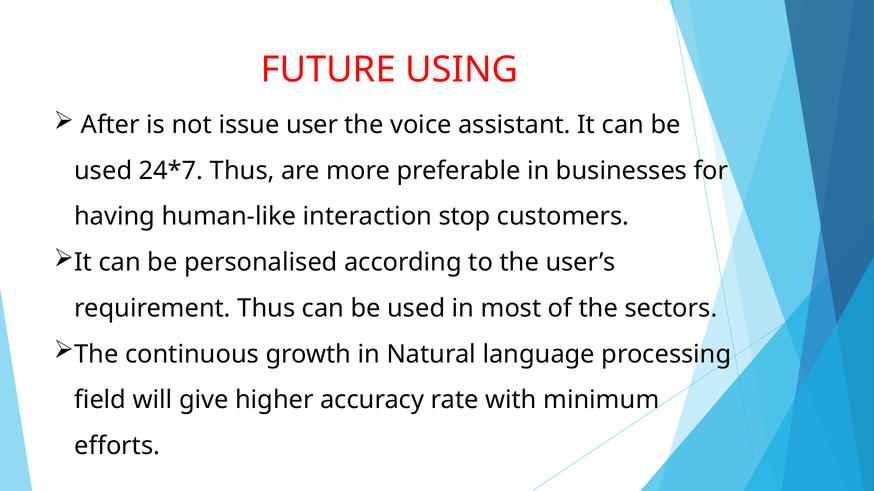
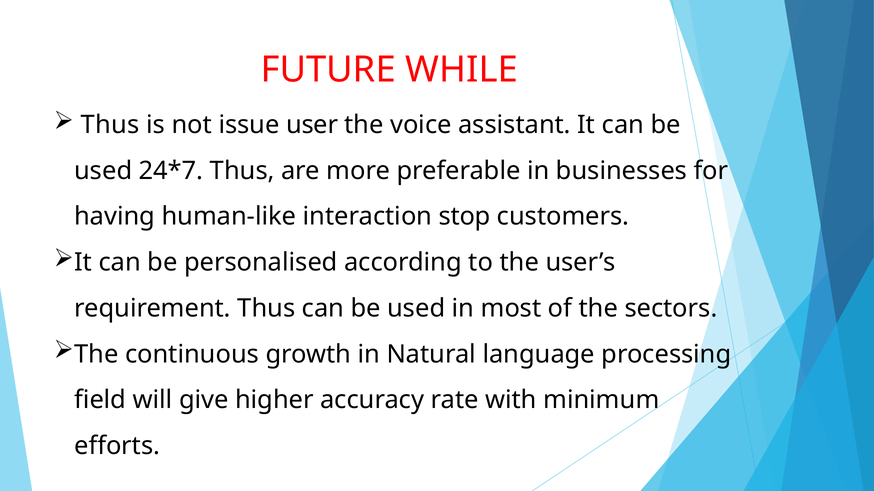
USING: USING -> WHILE
After at (110, 125): After -> Thus
